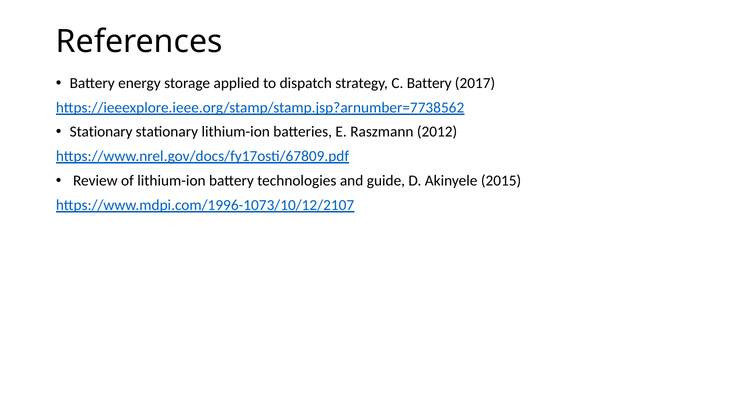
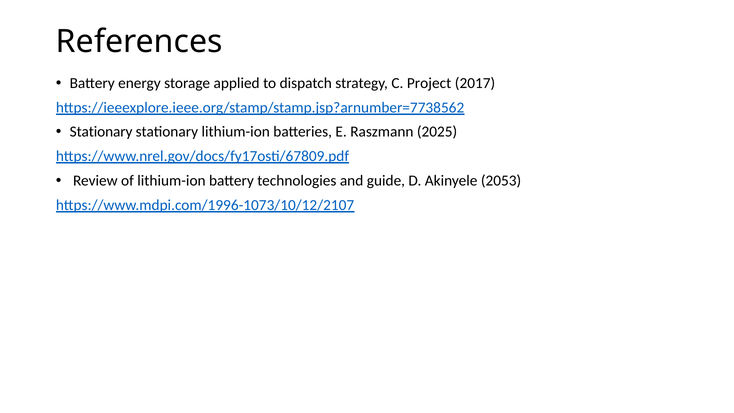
C Battery: Battery -> Project
2012: 2012 -> 2025
2015: 2015 -> 2053
